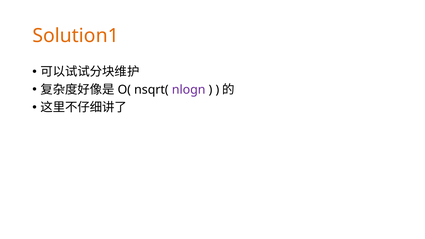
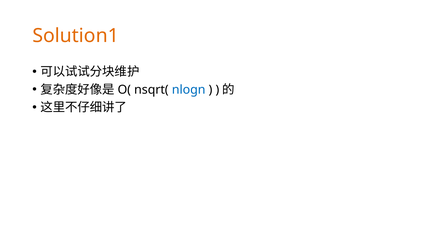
nlogn colour: purple -> blue
